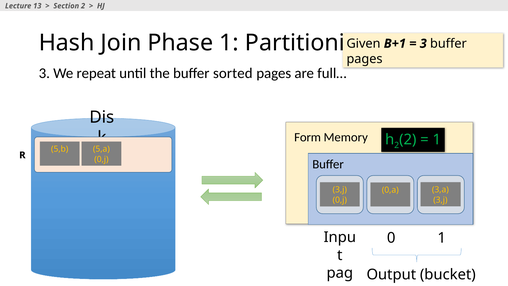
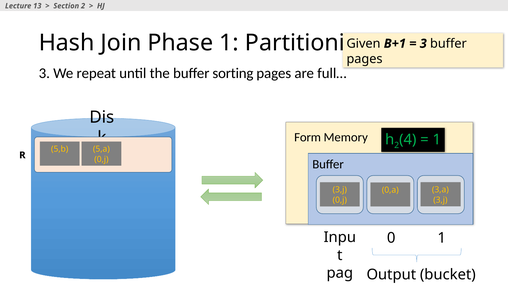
sorted: sorted -> sorting
2 2: 2 -> 4
